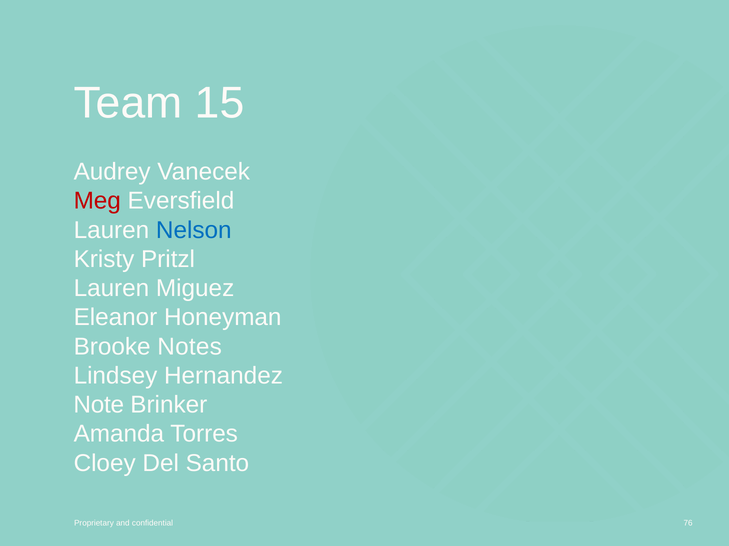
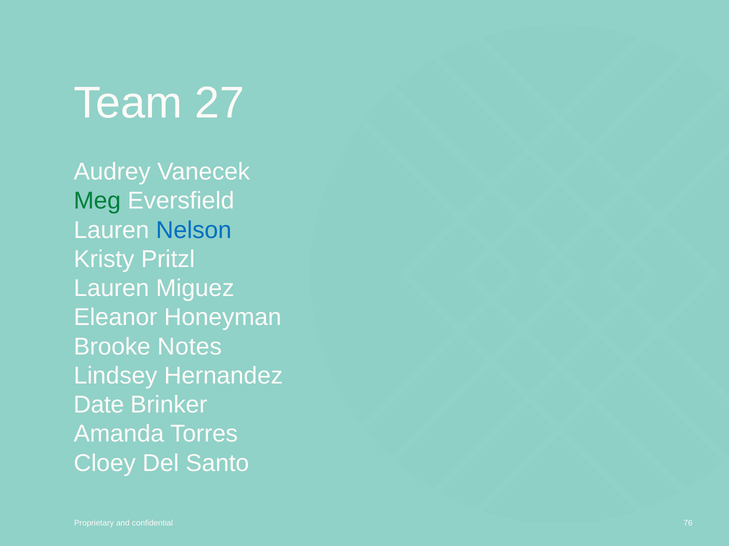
15: 15 -> 27
Meg colour: red -> green
Note: Note -> Date
